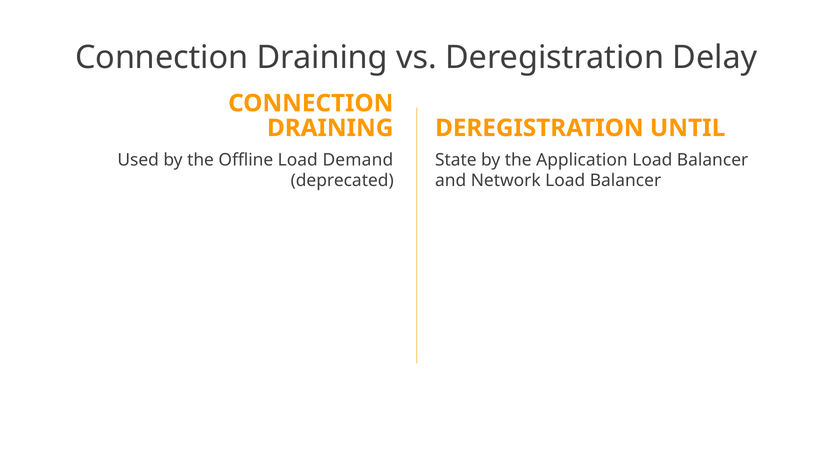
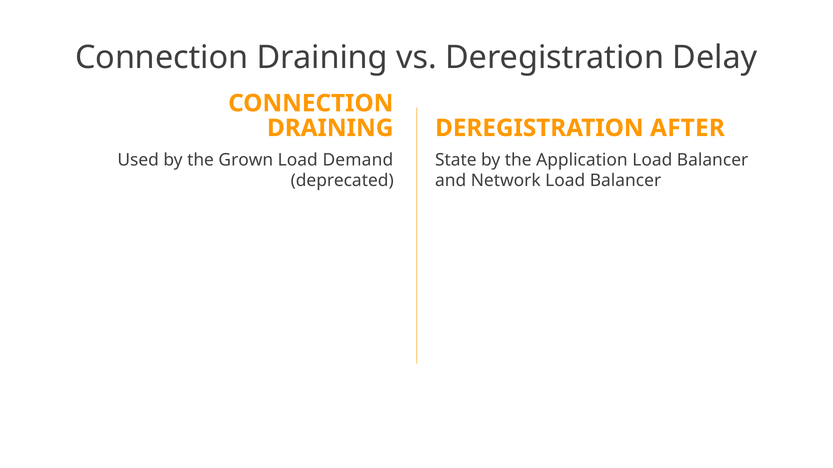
UNTIL: UNTIL -> AFTER
Offline: Offline -> Grown
